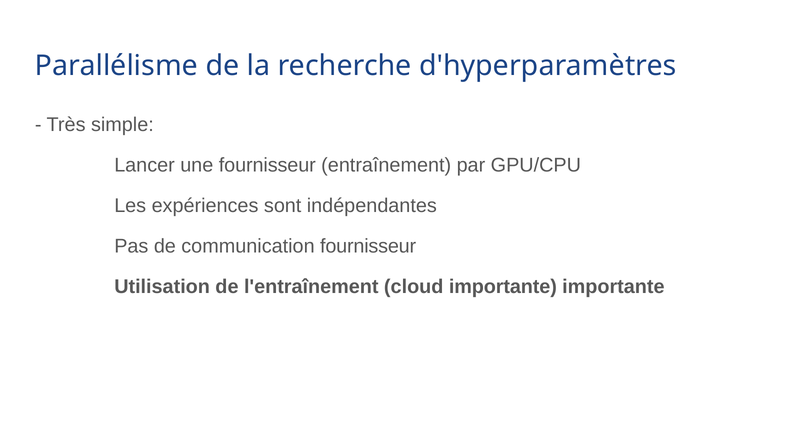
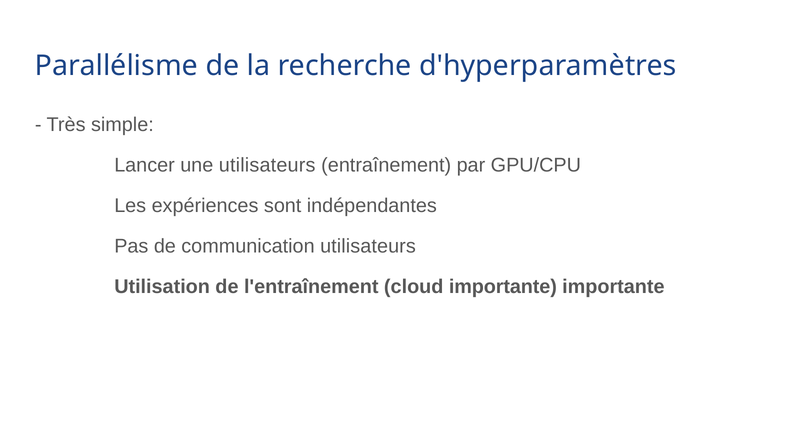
une fournisseur: fournisseur -> utilisateurs
communication fournisseur: fournisseur -> utilisateurs
